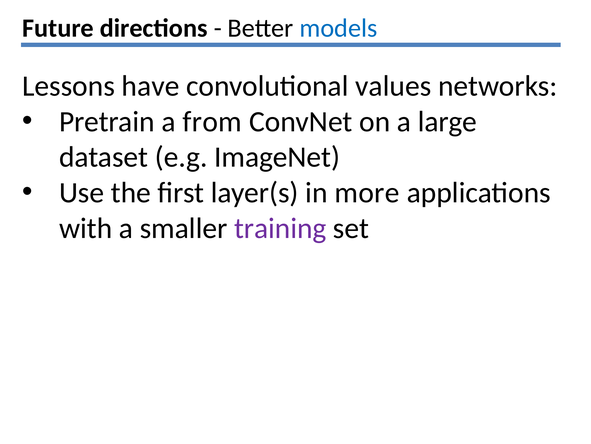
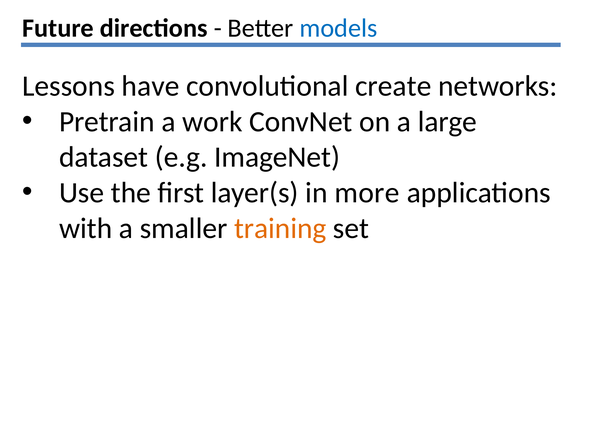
values: values -> create
from: from -> work
training colour: purple -> orange
